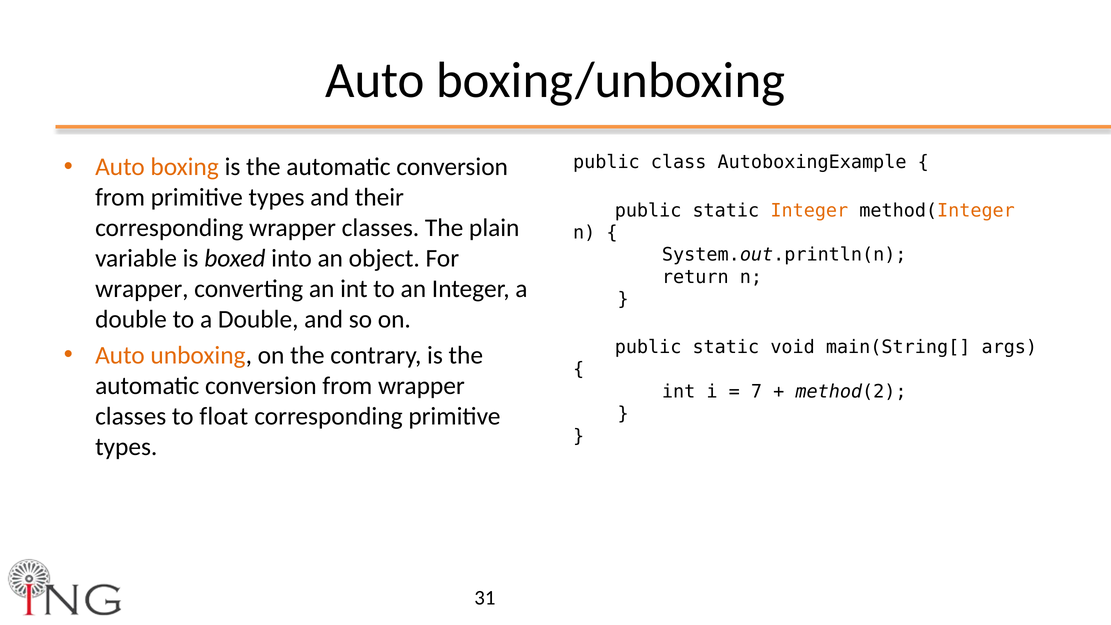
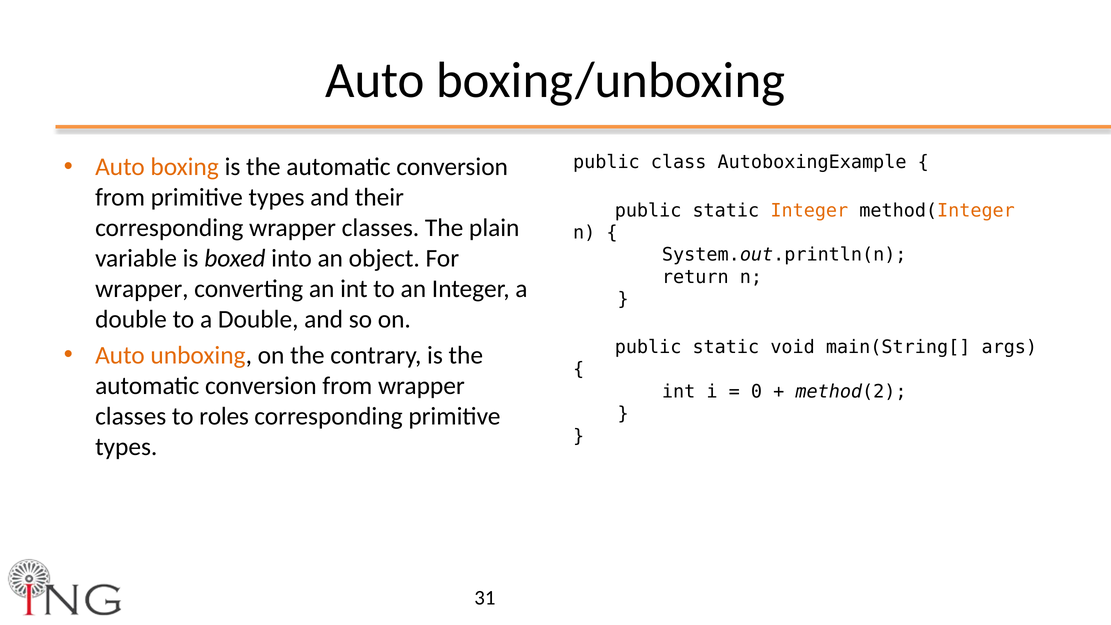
7: 7 -> 0
float: float -> roles
